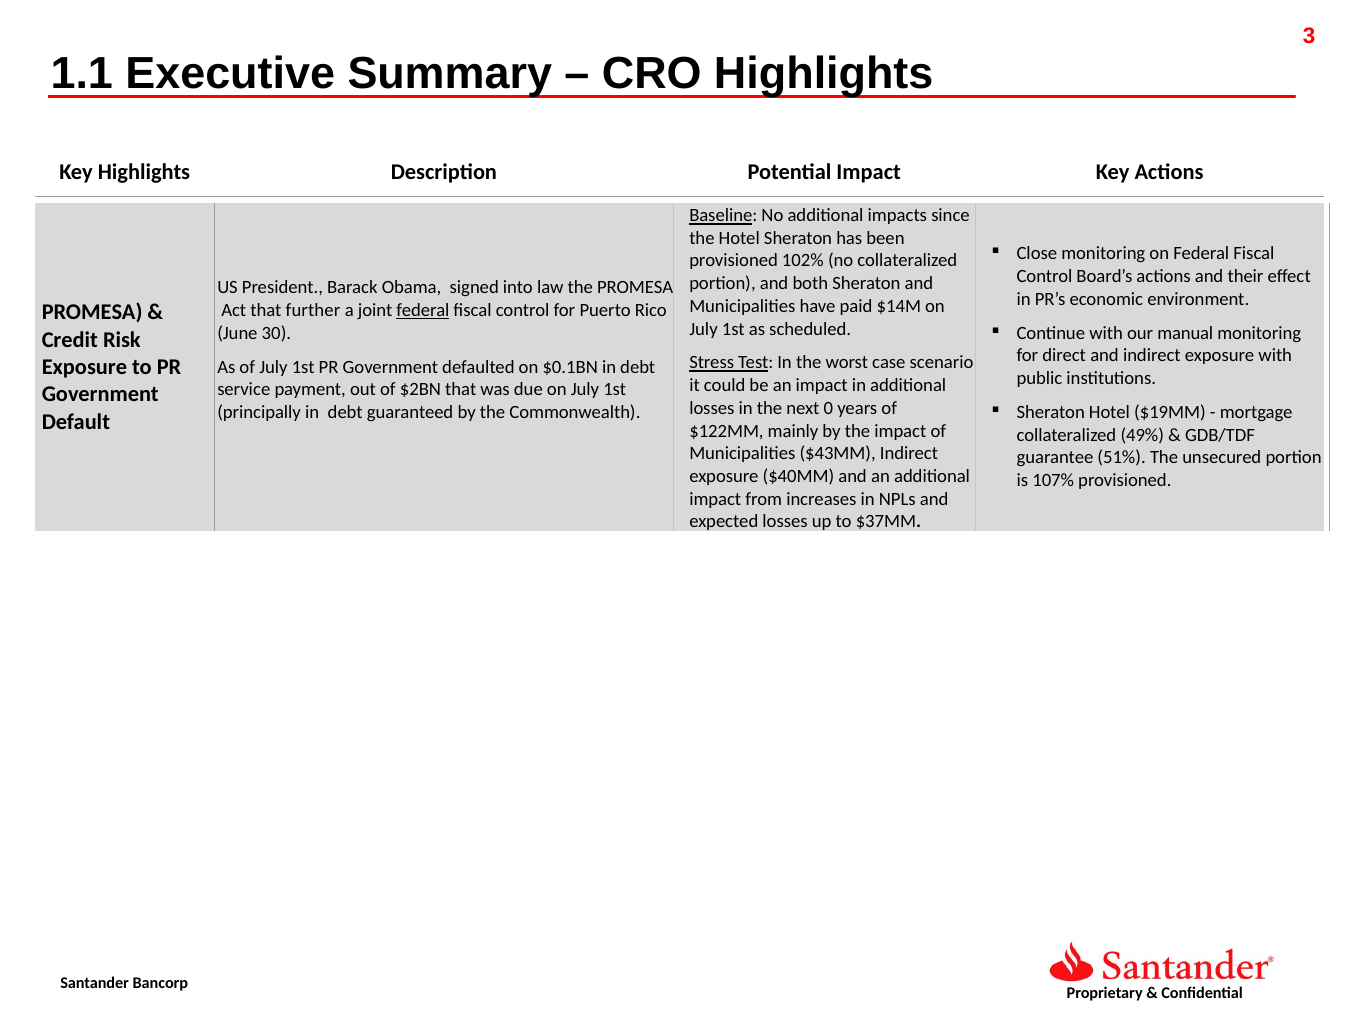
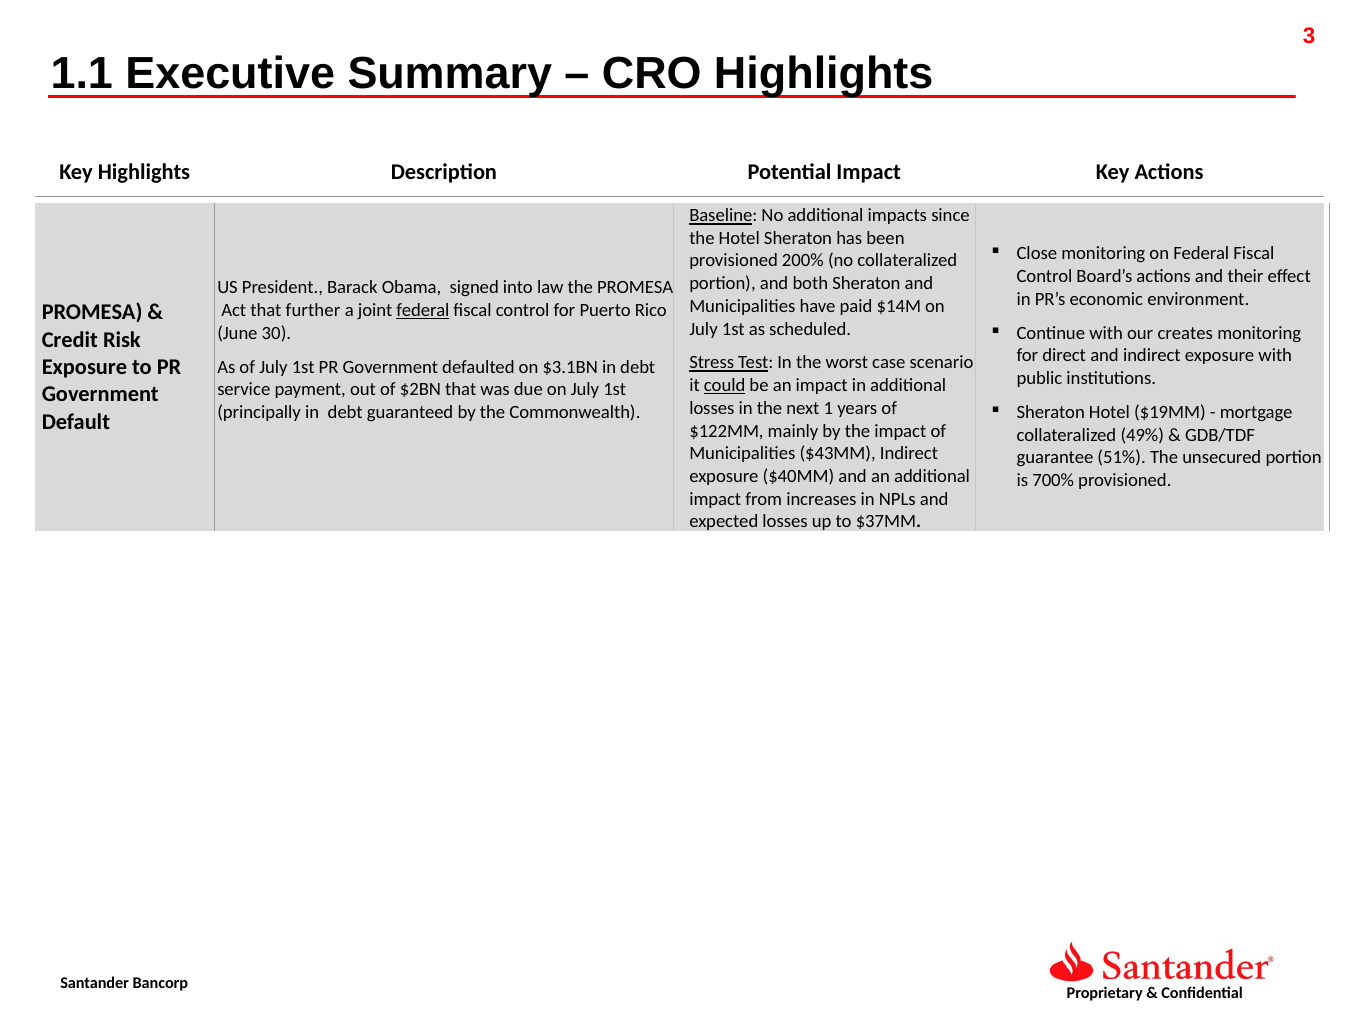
102%: 102% -> 200%
manual: manual -> creates
$0.1BN: $0.1BN -> $3.1BN
could underline: none -> present
0: 0 -> 1
107%: 107% -> 700%
